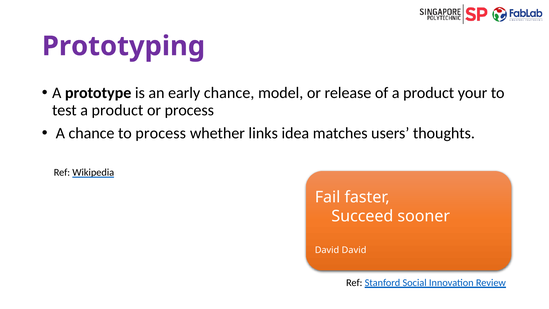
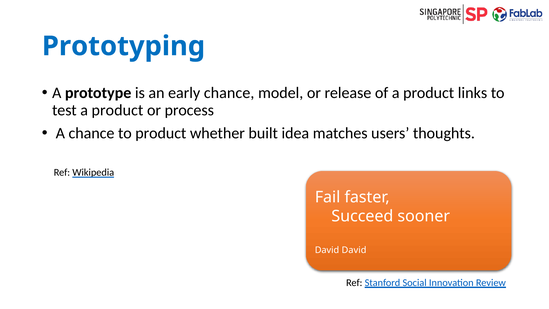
Prototyping colour: purple -> blue
your: your -> links
to process: process -> product
links: links -> built
